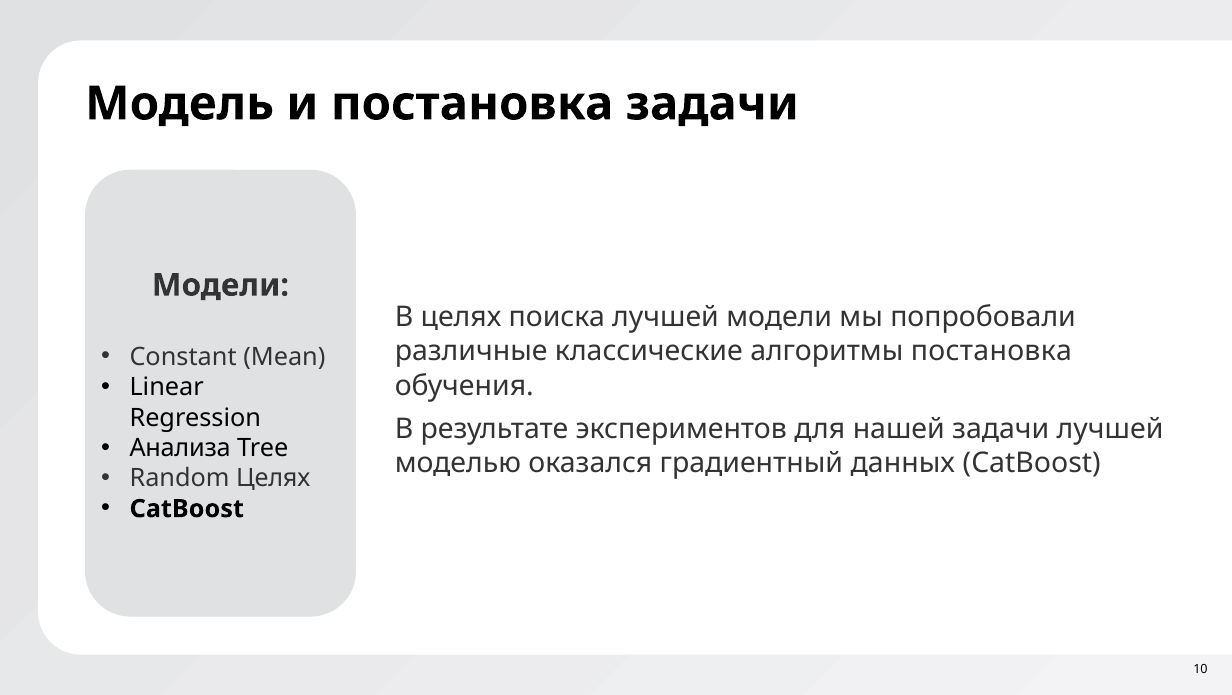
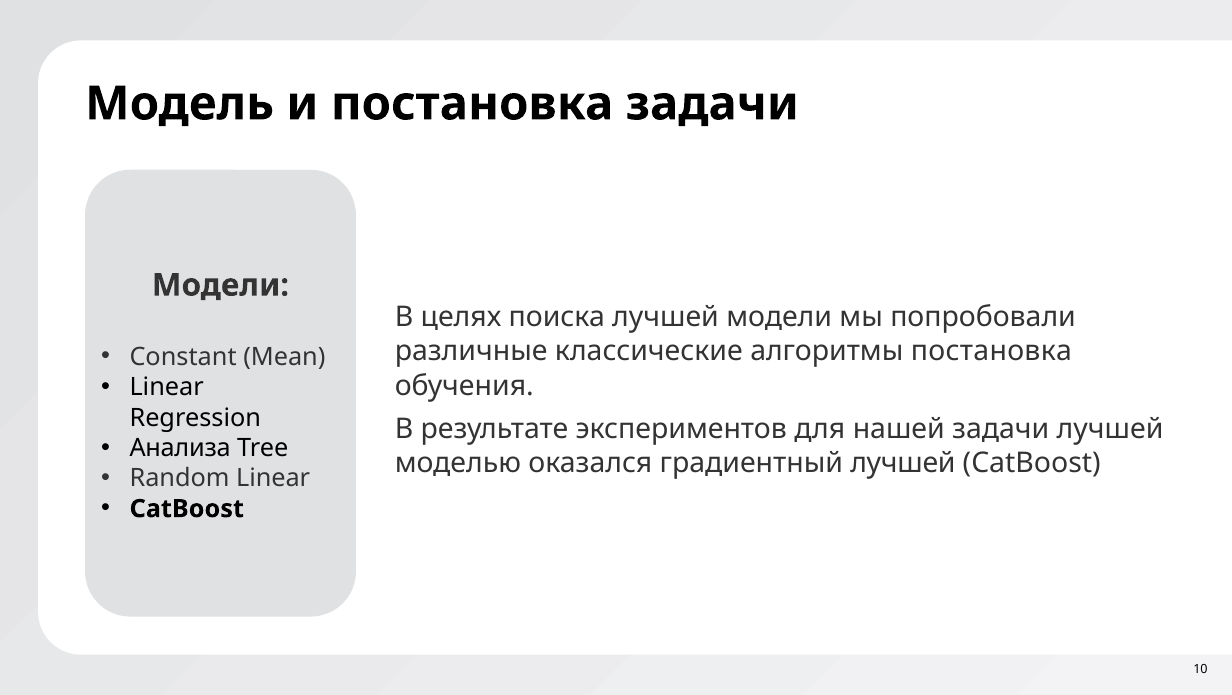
градиентный данных: данных -> лучшей
Random Целях: Целях -> Linear
